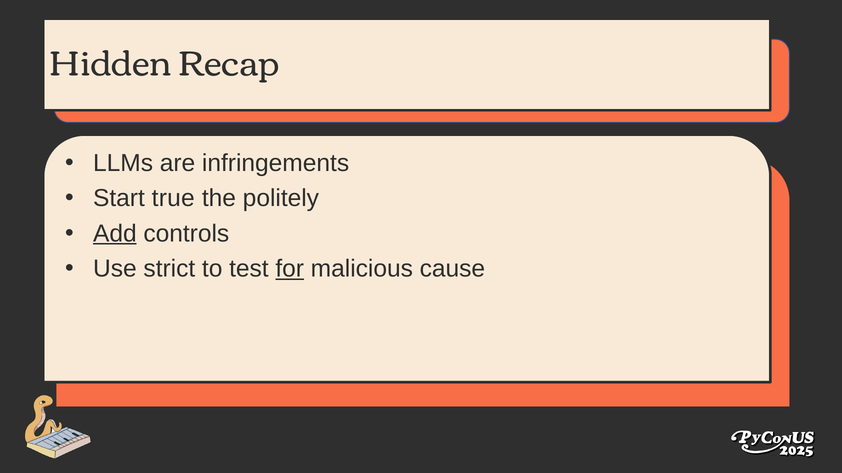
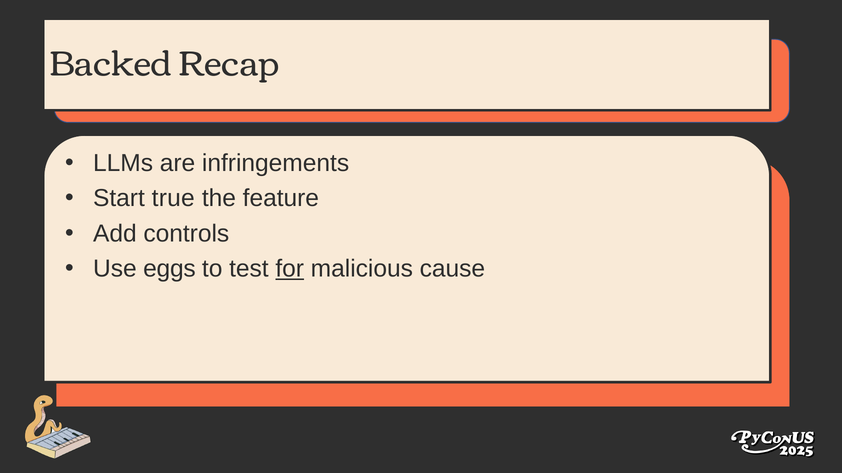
Hidden: Hidden -> Backed
politely: politely -> feature
Add underline: present -> none
strict: strict -> eggs
